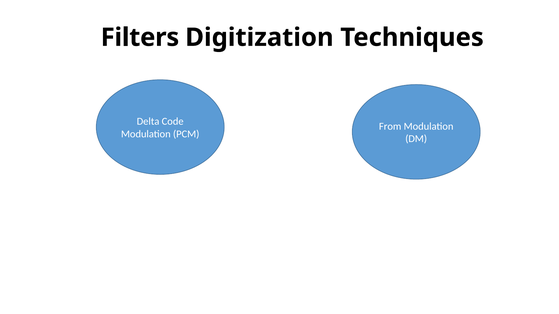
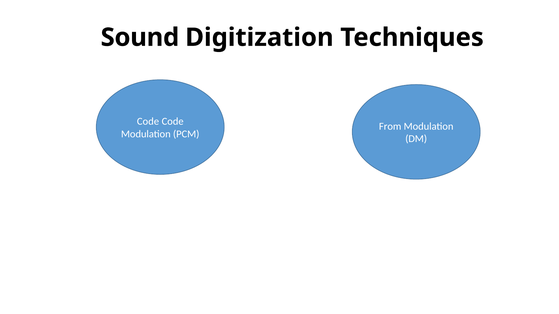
Filters: Filters -> Sound
Delta at (148, 122): Delta -> Code
